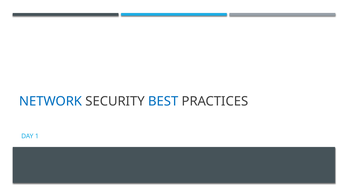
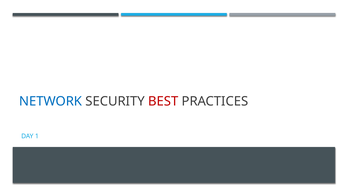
BEST colour: blue -> red
